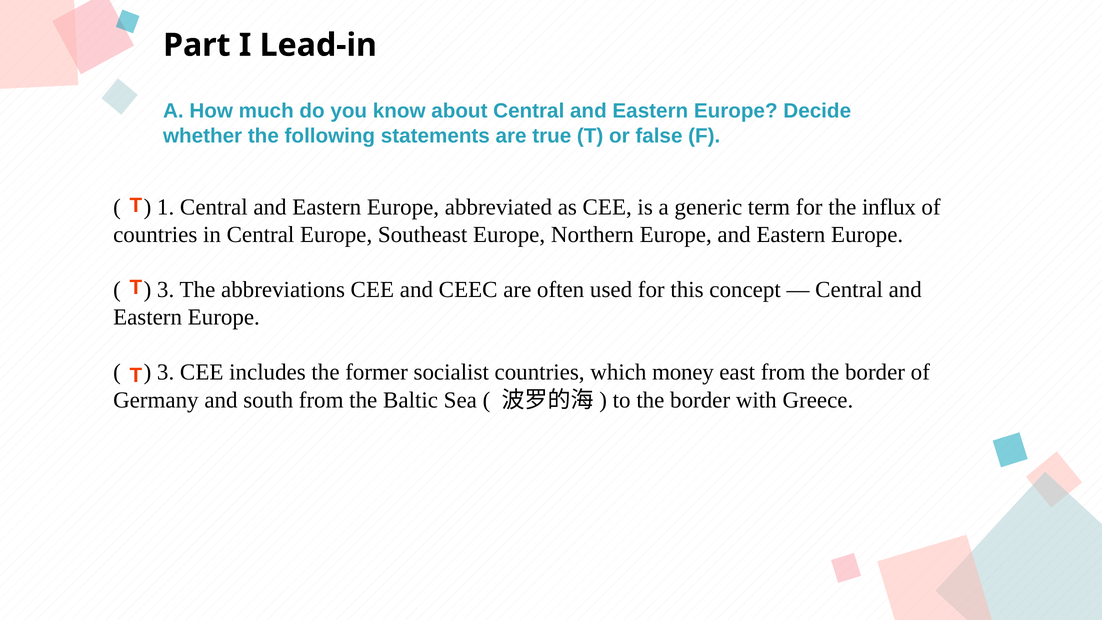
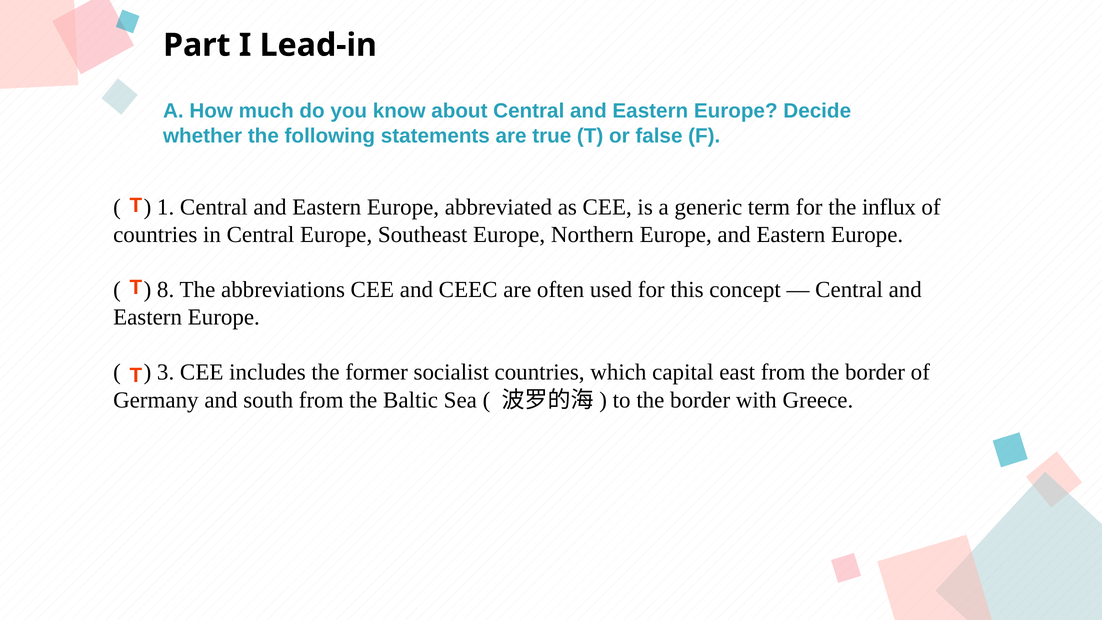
3 at (166, 290): 3 -> 8
money: money -> capital
